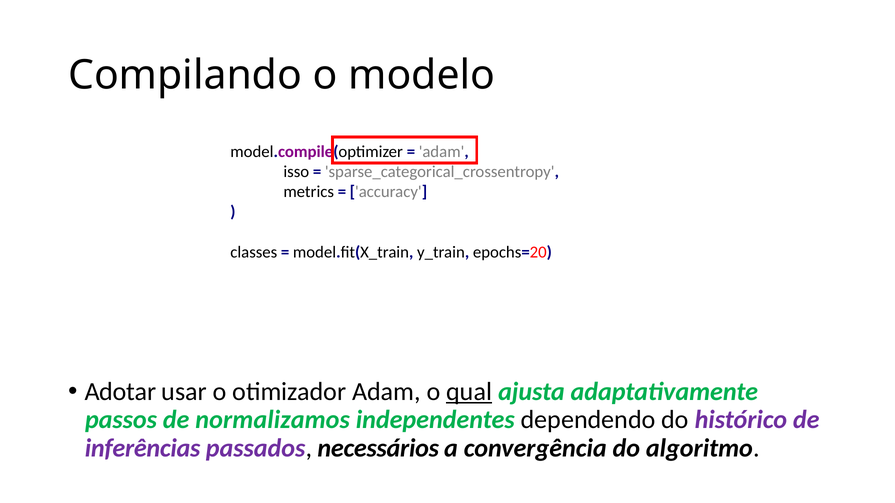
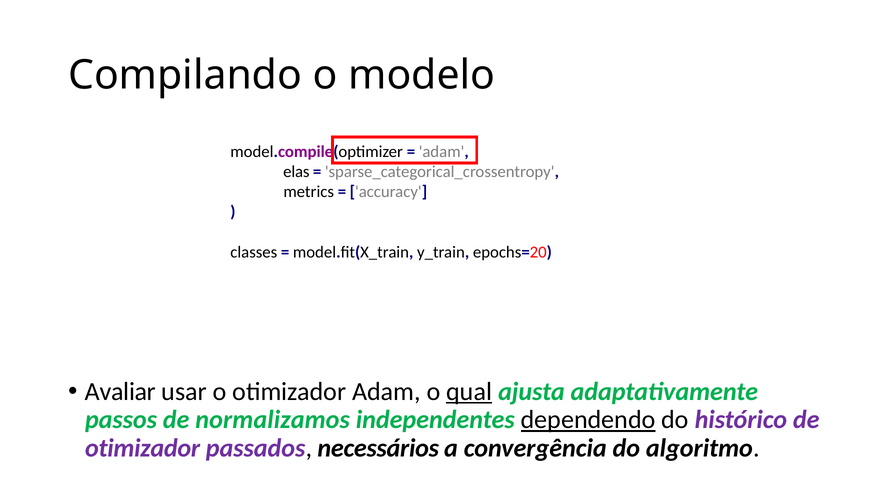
isso: isso -> elas
Adotar: Adotar -> Avaliar
dependendo underline: none -> present
inferências at (143, 448): inferências -> otimizador
